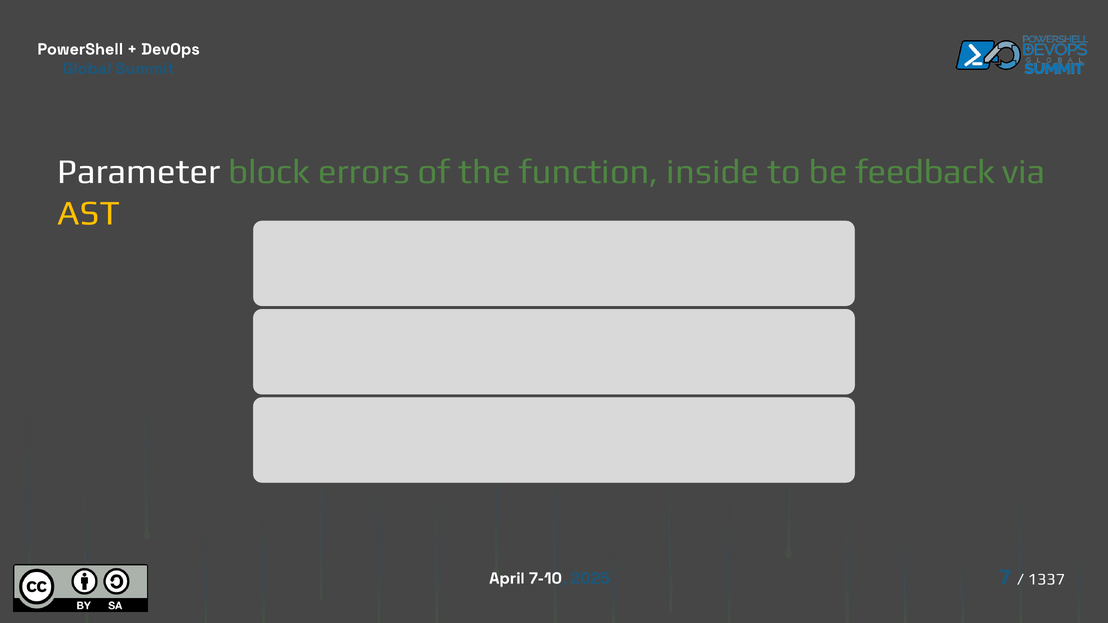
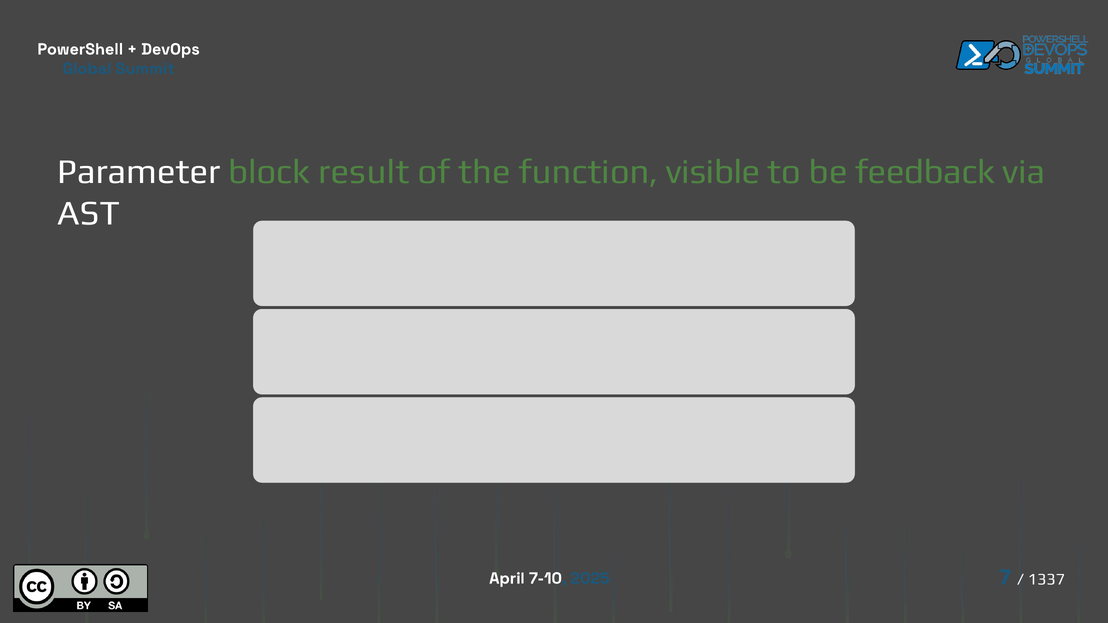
block errors: errors -> result
inside: inside -> visible
AST colour: yellow -> white
